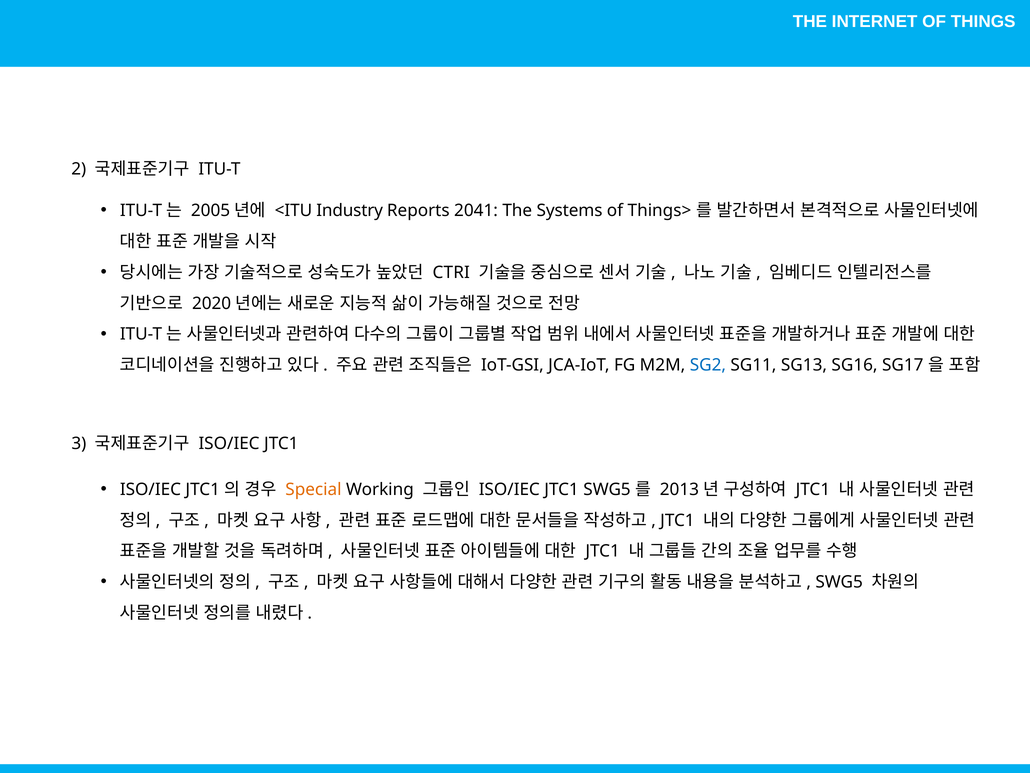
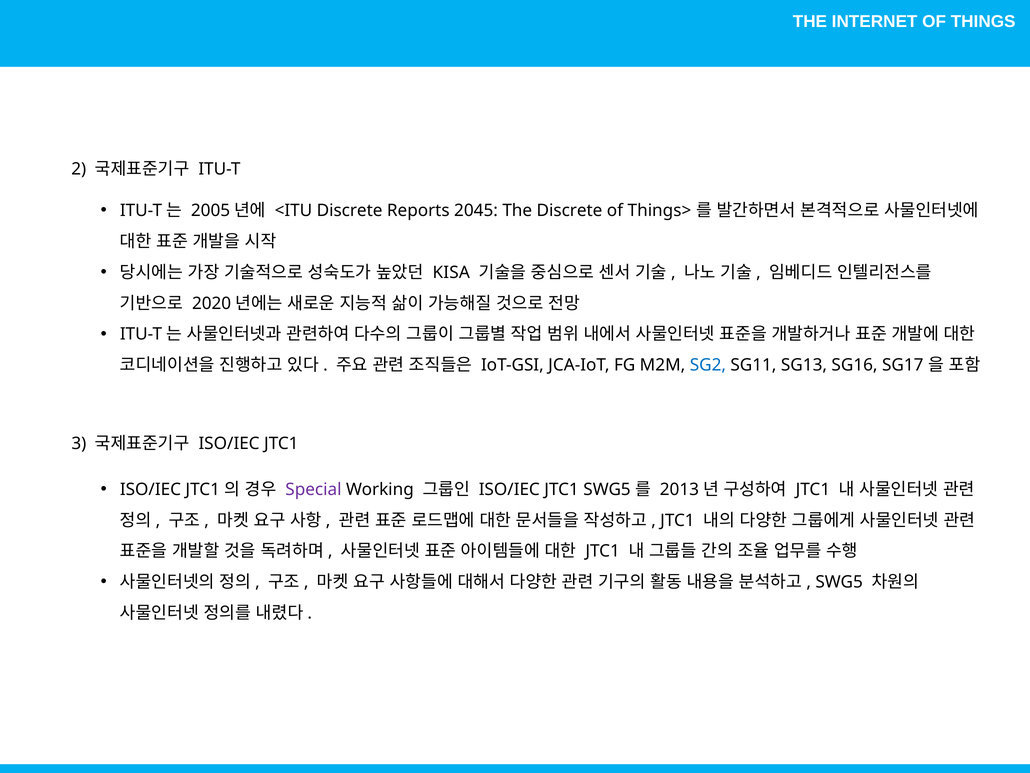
<ITU Industry: Industry -> Discrete
2041: 2041 -> 2045
The Systems: Systems -> Discrete
CTRI: CTRI -> KISA
Special colour: orange -> purple
